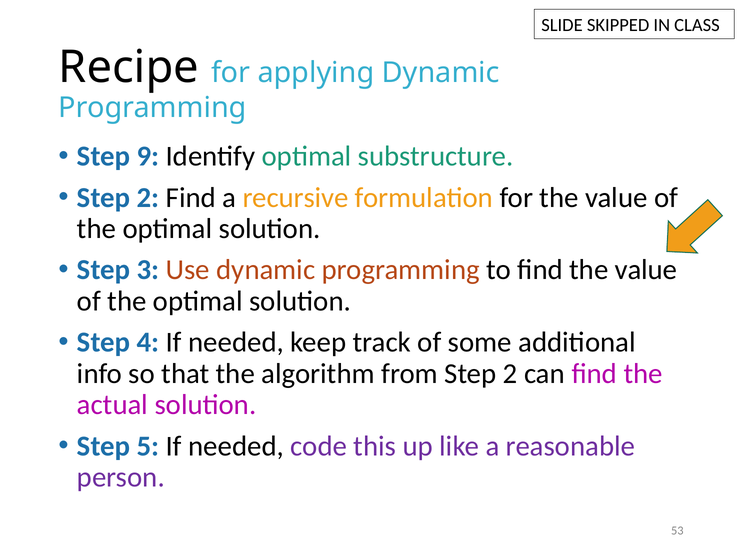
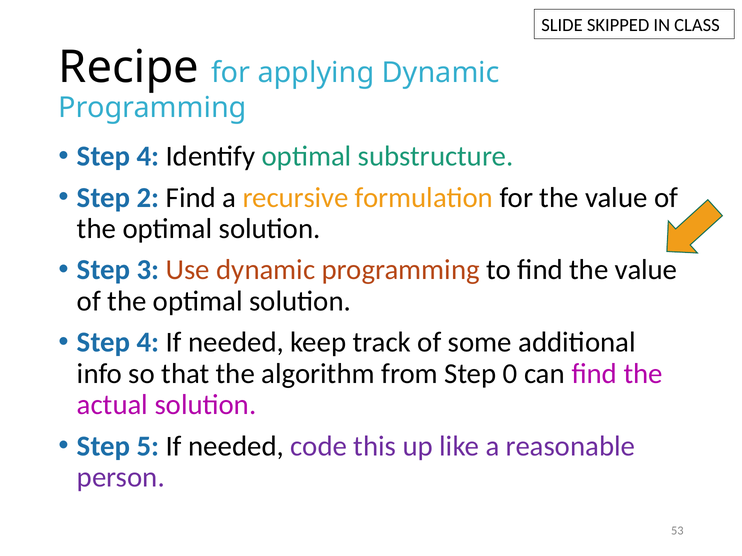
9 at (148, 156): 9 -> 4
from Step 2: 2 -> 0
